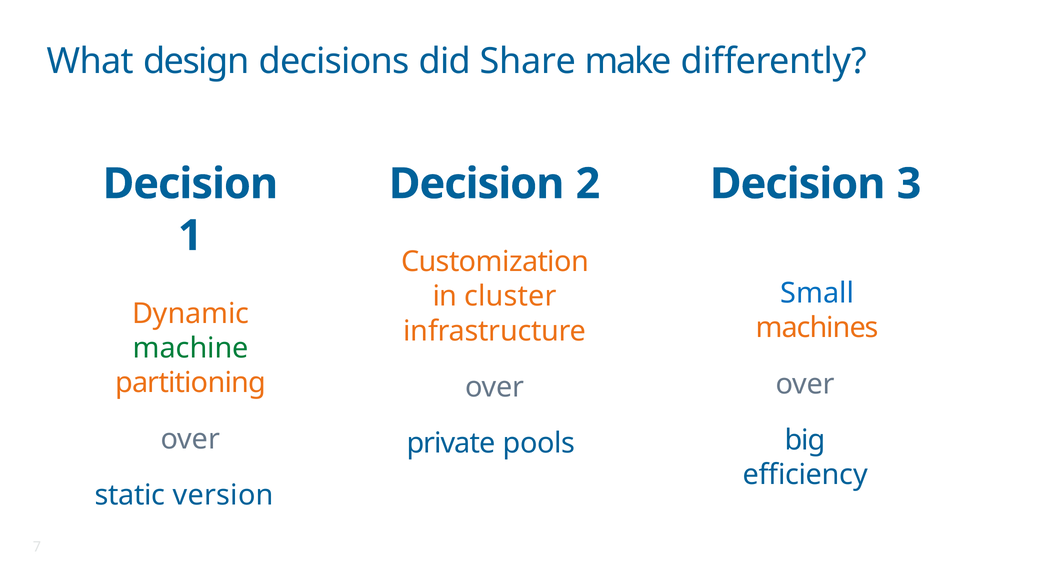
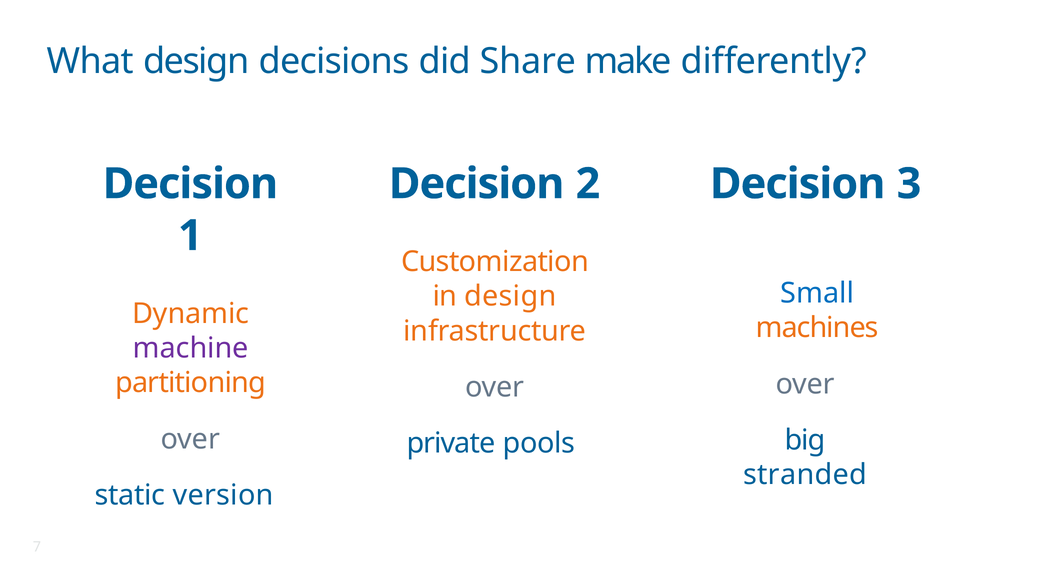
in cluster: cluster -> design
machine colour: green -> purple
efficiency: efficiency -> stranded
